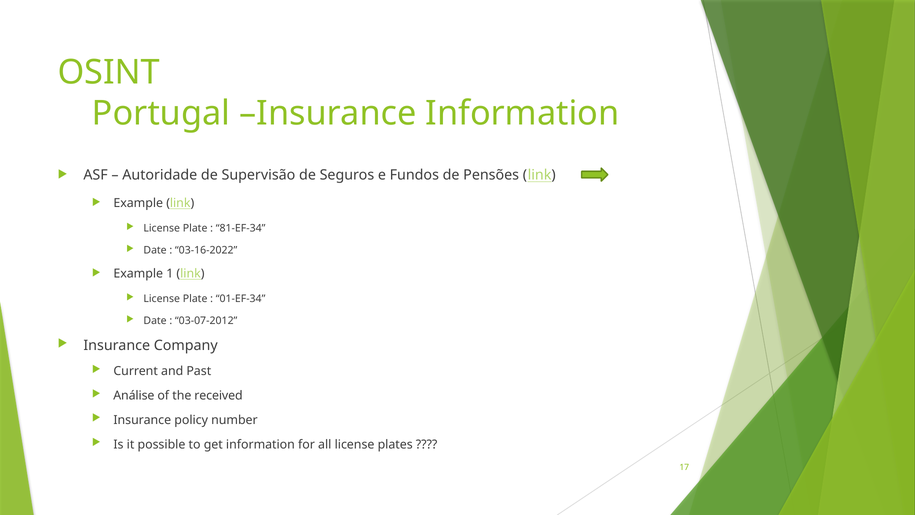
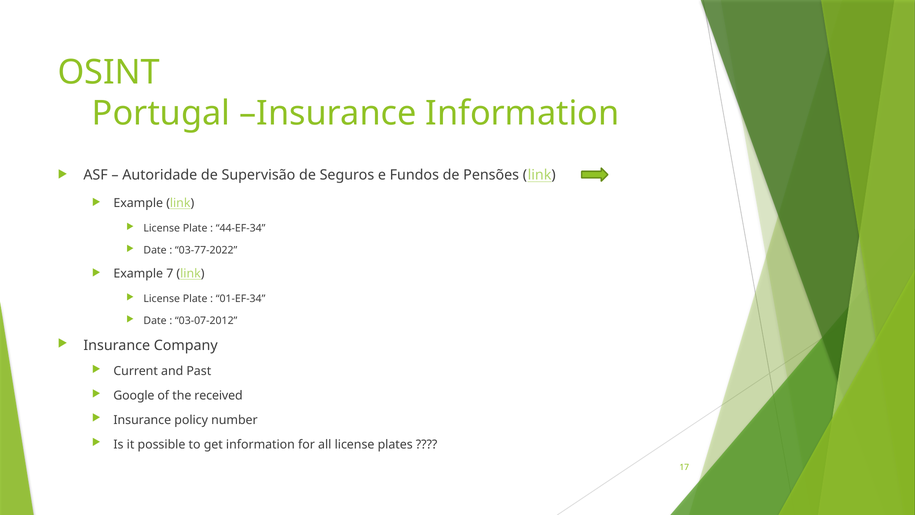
81-EF-34: 81-EF-34 -> 44-EF-34
03-16-2022: 03-16-2022 -> 03-77-2022
1: 1 -> 7
Análise: Análise -> Google
